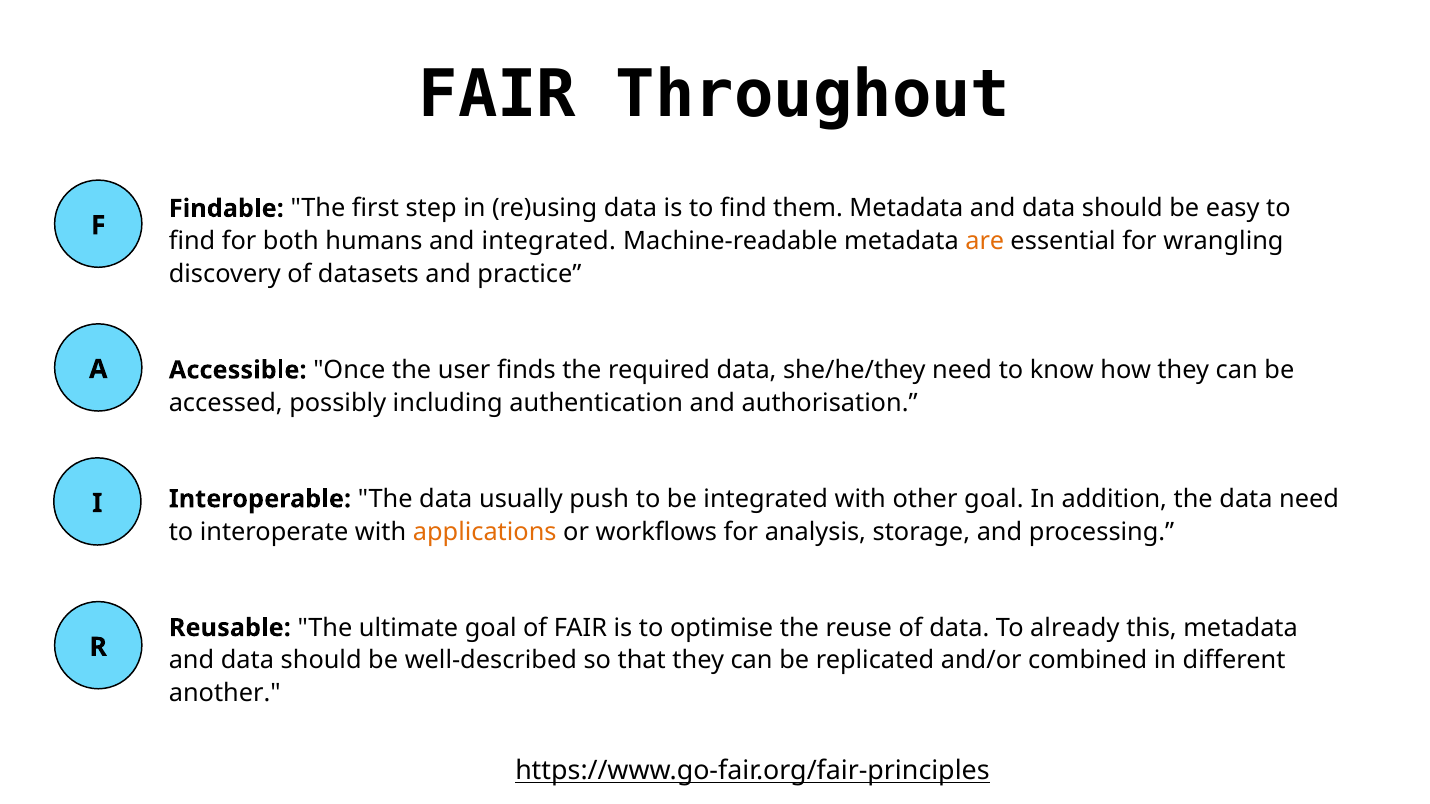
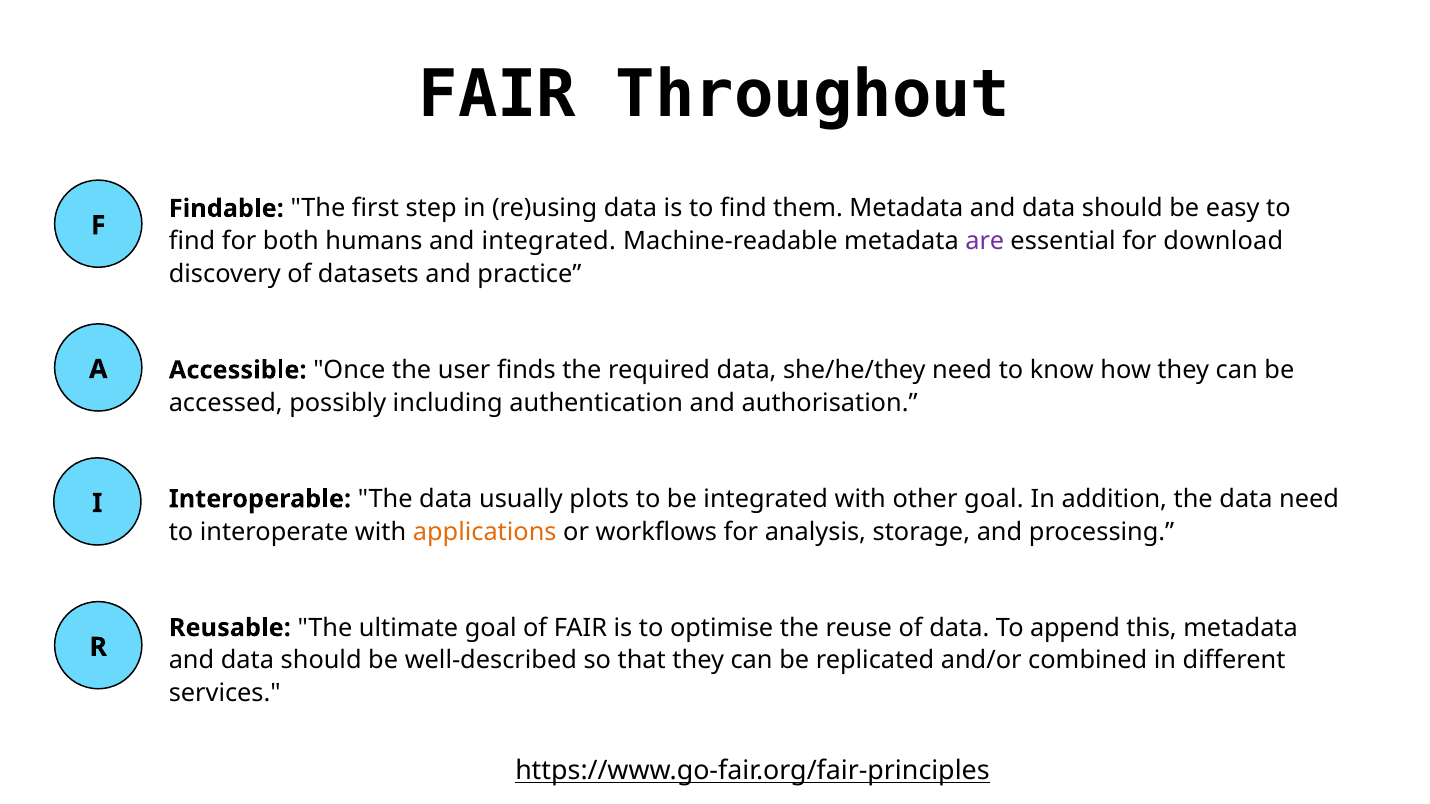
are colour: orange -> purple
wrangling: wrangling -> download
push: push -> plots
already: already -> append
another: another -> services
